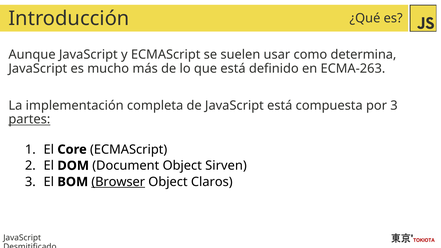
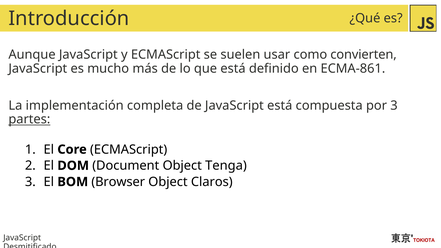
determina: determina -> convierten
ECMA-263: ECMA-263 -> ECMA-861
Sirven: Sirven -> Tenga
Browser underline: present -> none
